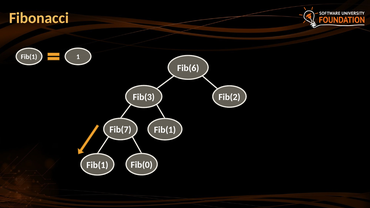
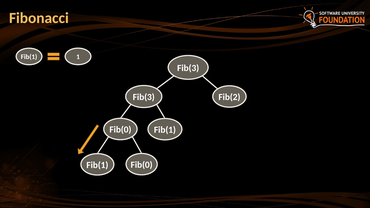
Fib(6 at (188, 68): Fib(6 -> Fib(3
Fib(7 at (120, 130): Fib(7 -> Fib(0
